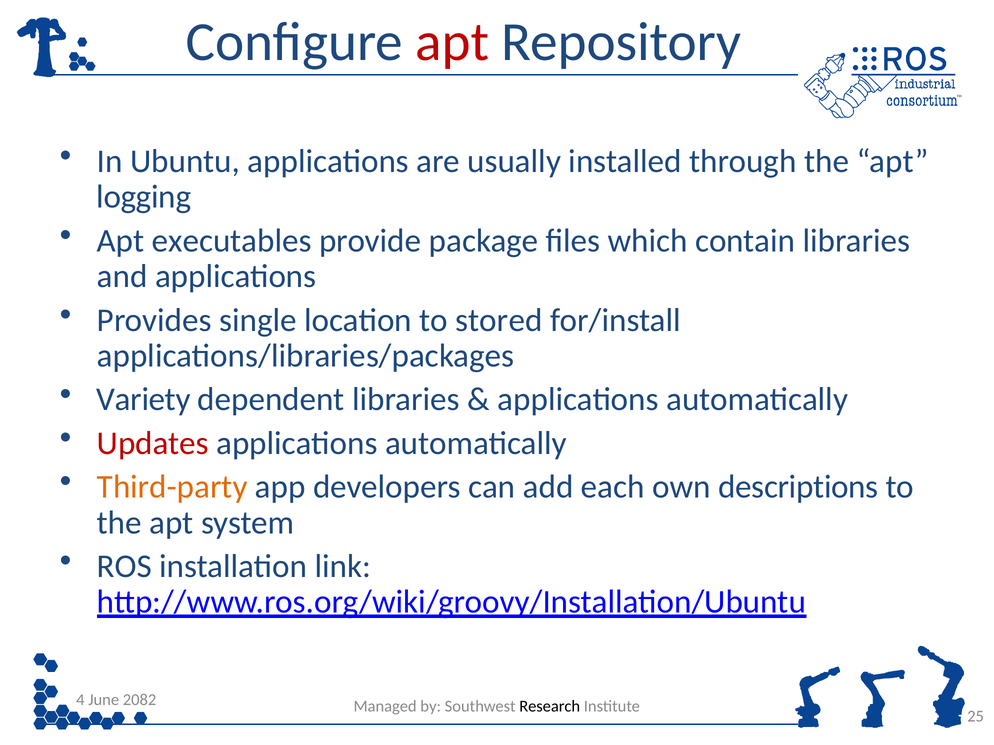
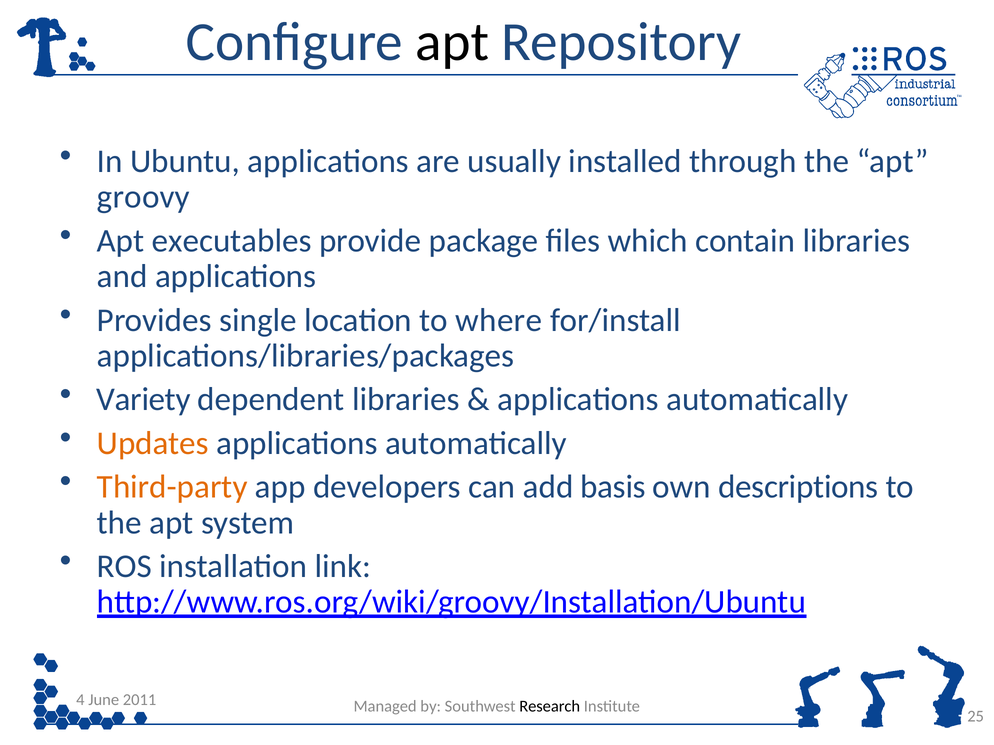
apt at (452, 42) colour: red -> black
logging: logging -> groovy
stored: stored -> where
Updates colour: red -> orange
each: each -> basis
2082: 2082 -> 2011
